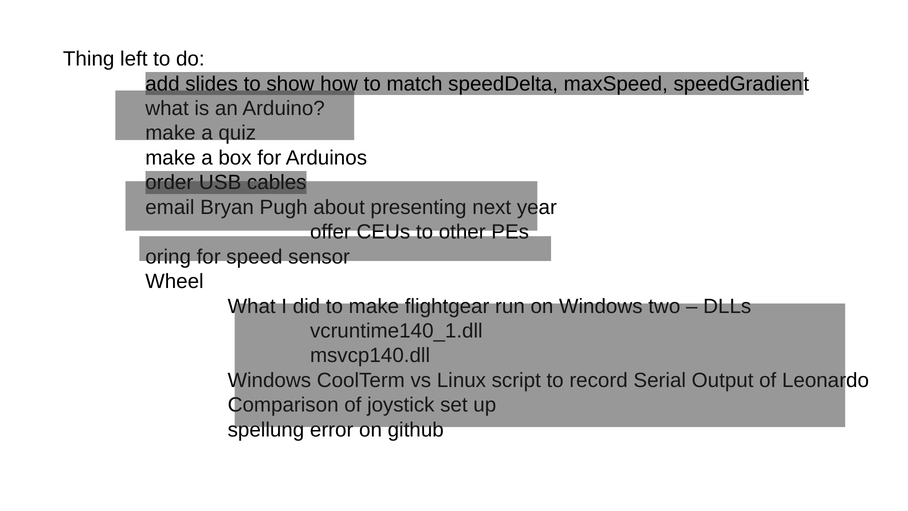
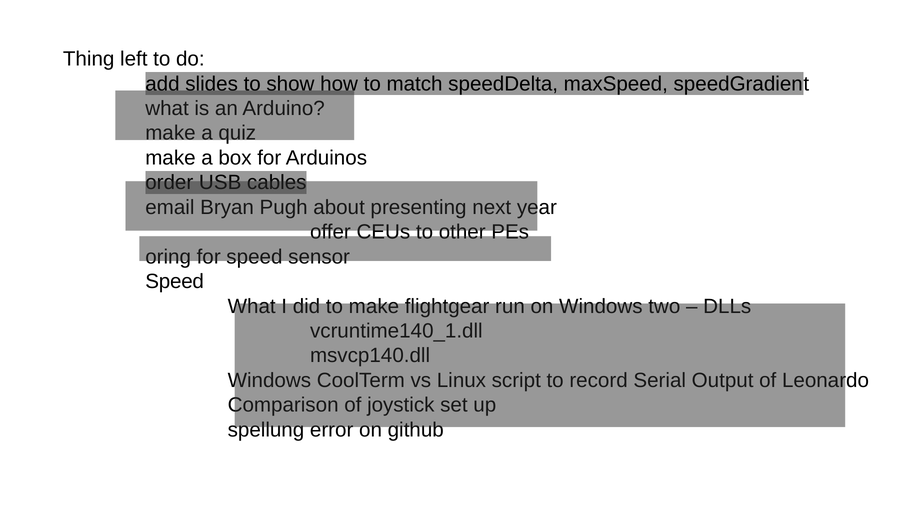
Wheel at (175, 281): Wheel -> Speed
